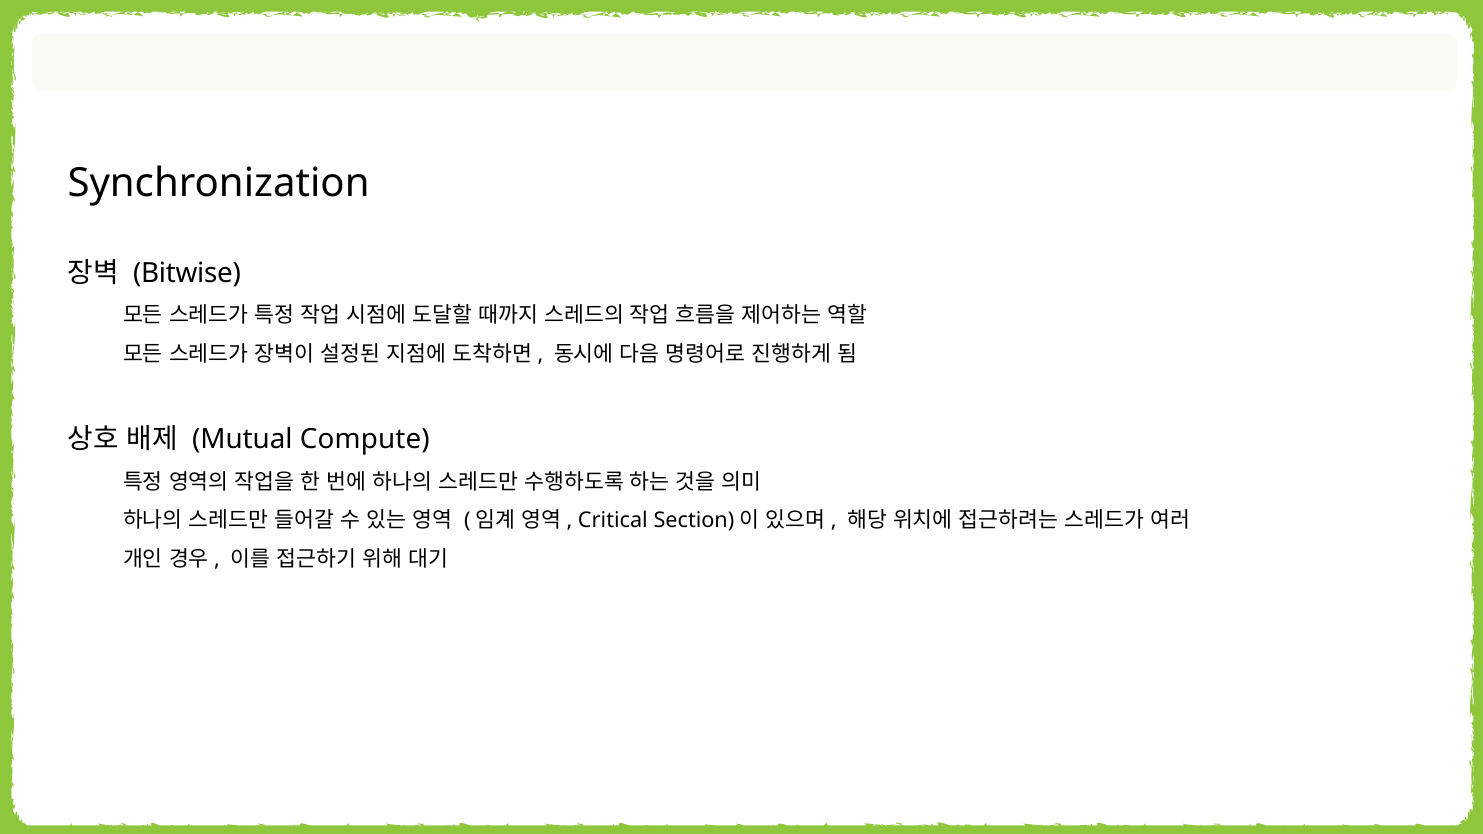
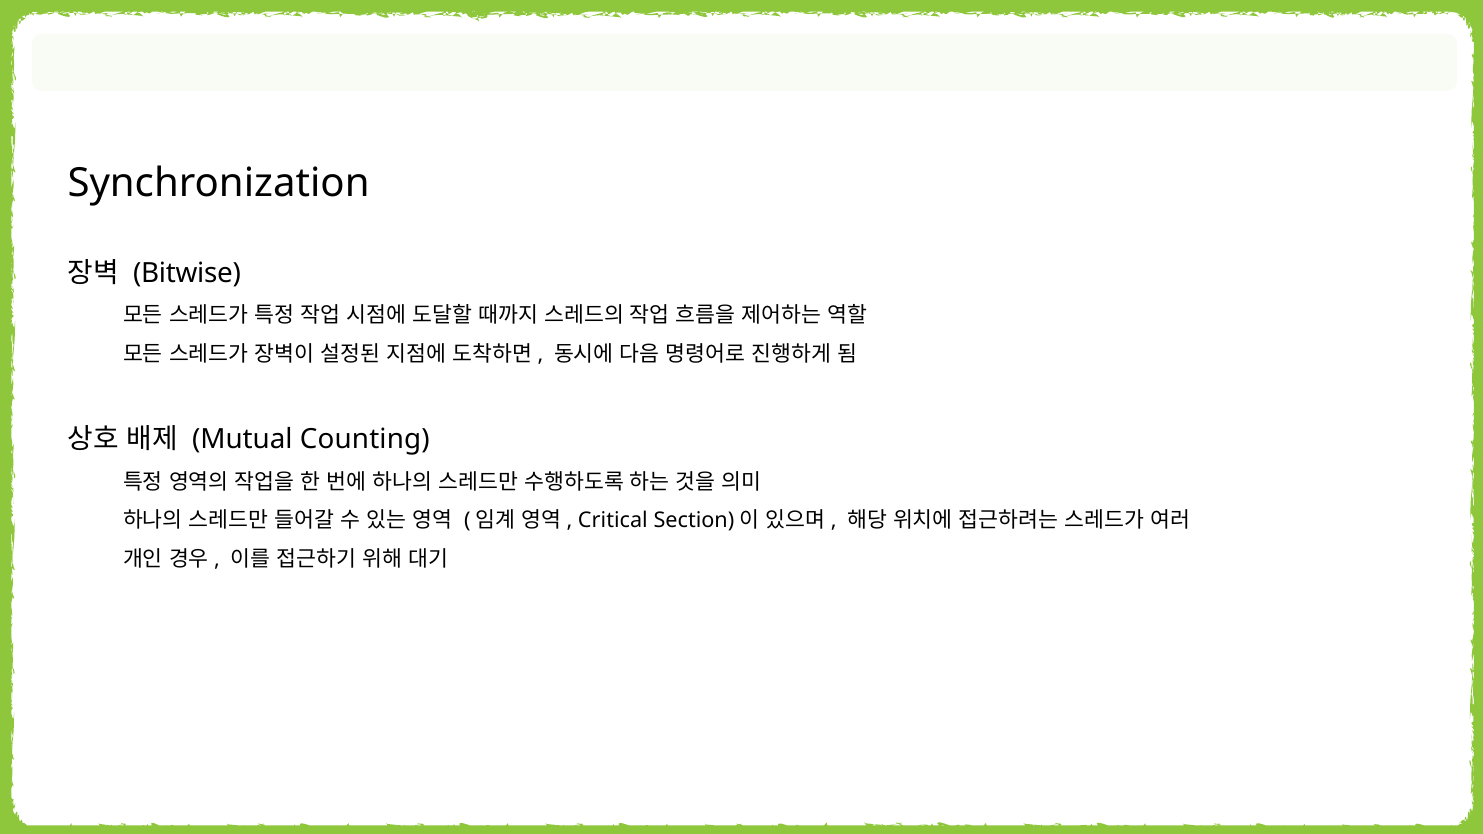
Compute: Compute -> Counting
